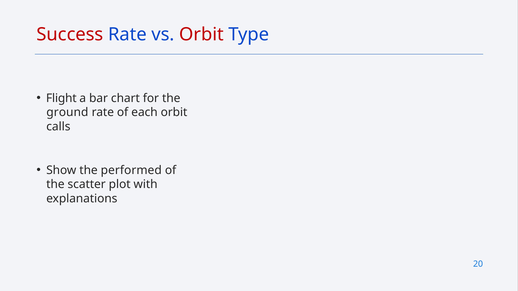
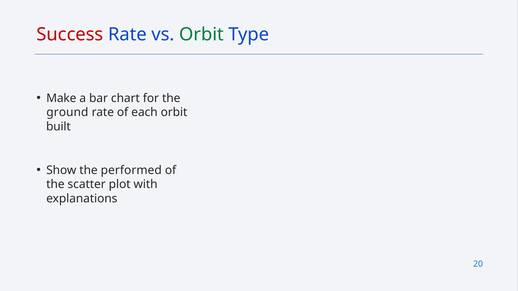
Orbit at (201, 35) colour: red -> green
Flight: Flight -> Make
calls: calls -> built
